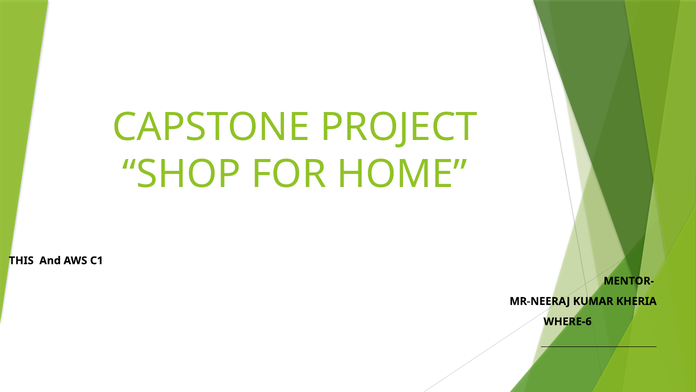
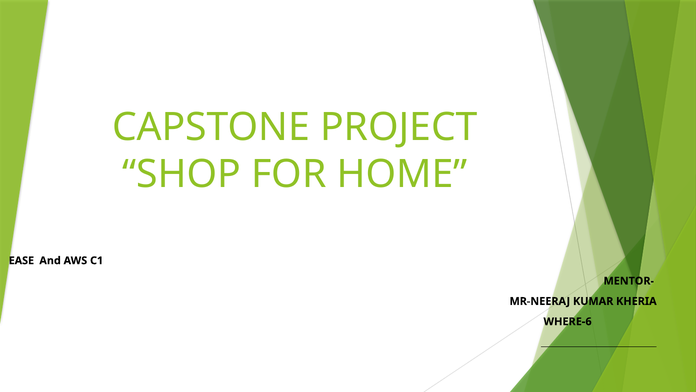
THIS: THIS -> EASE
